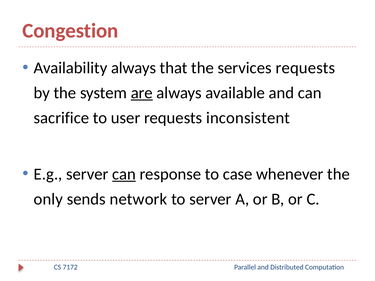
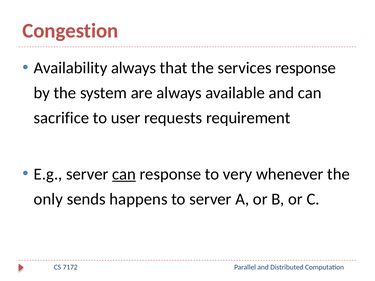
services requests: requests -> response
are underline: present -> none
inconsistent: inconsistent -> requirement
case: case -> very
network: network -> happens
